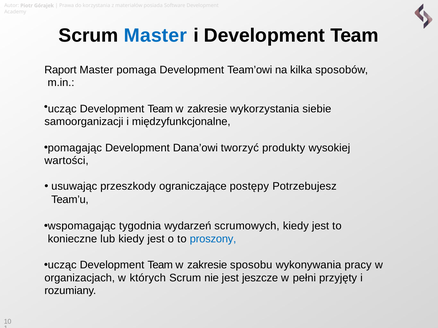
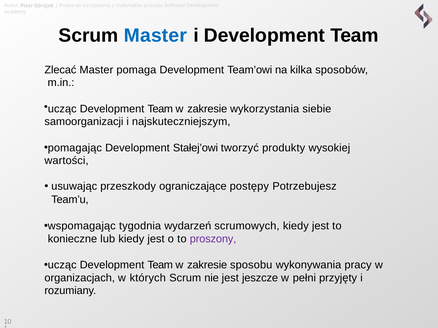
Raport: Raport -> Zlecać
międzyfunkcjonalne: międzyfunkcjonalne -> najskuteczniejszym
Dana’owi: Dana’owi -> Stałej’owi
proszony colour: blue -> purple
